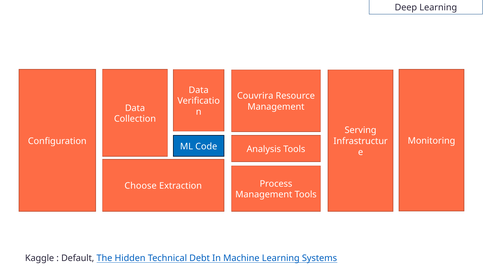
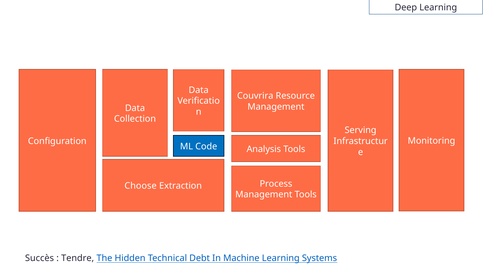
Kaggle: Kaggle -> Succès
Default: Default -> Tendre
